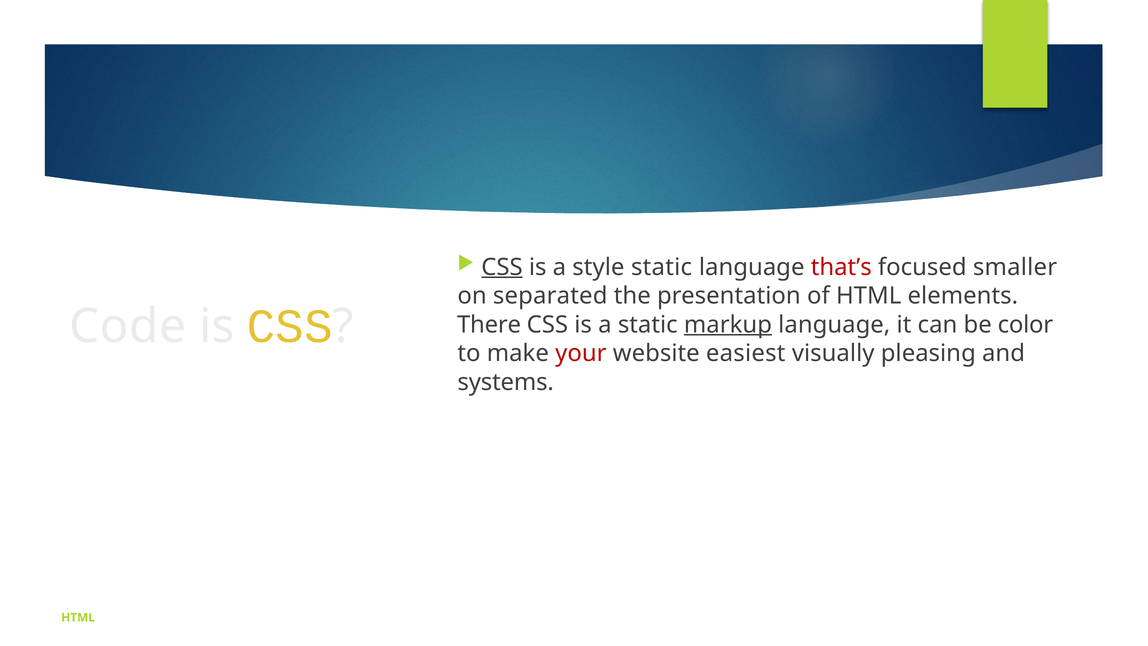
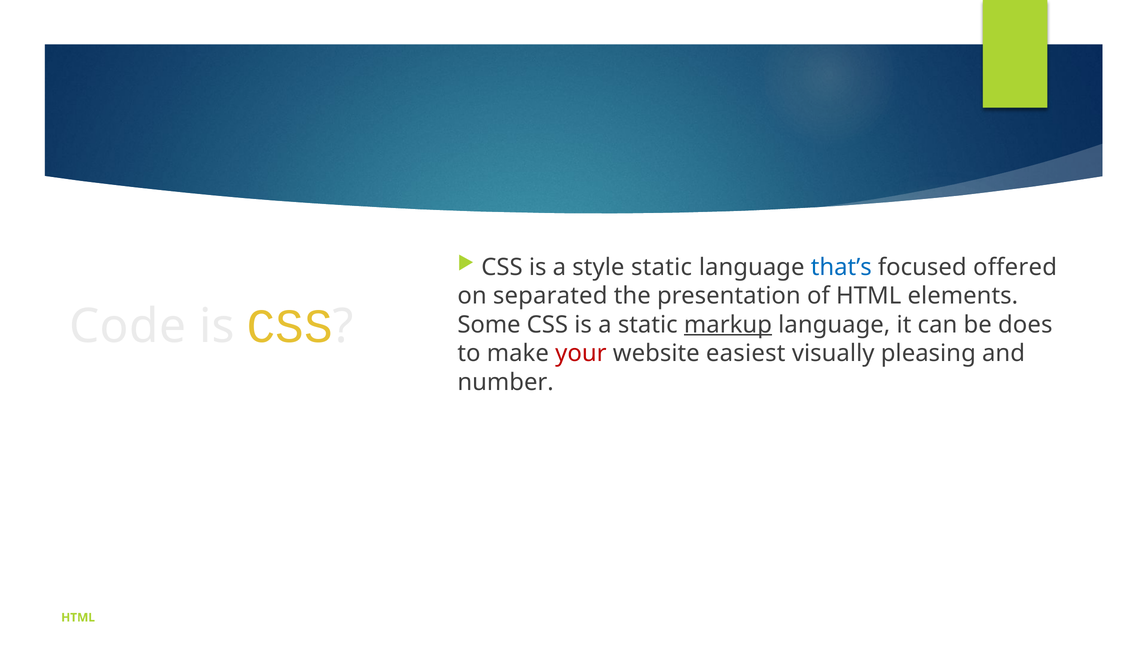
CSS at (502, 267) underline: present -> none
that’s colour: red -> blue
smaller: smaller -> offered
There: There -> Some
color: color -> does
systems: systems -> number
